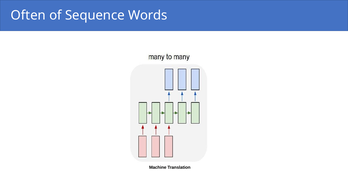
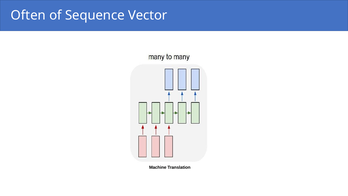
Words: Words -> Vector
